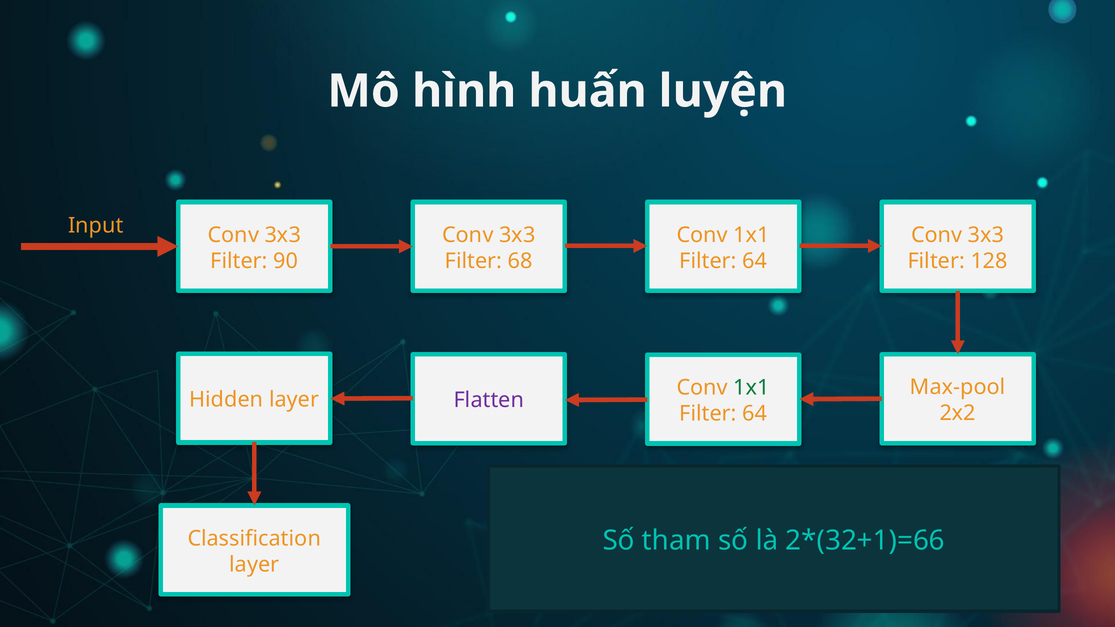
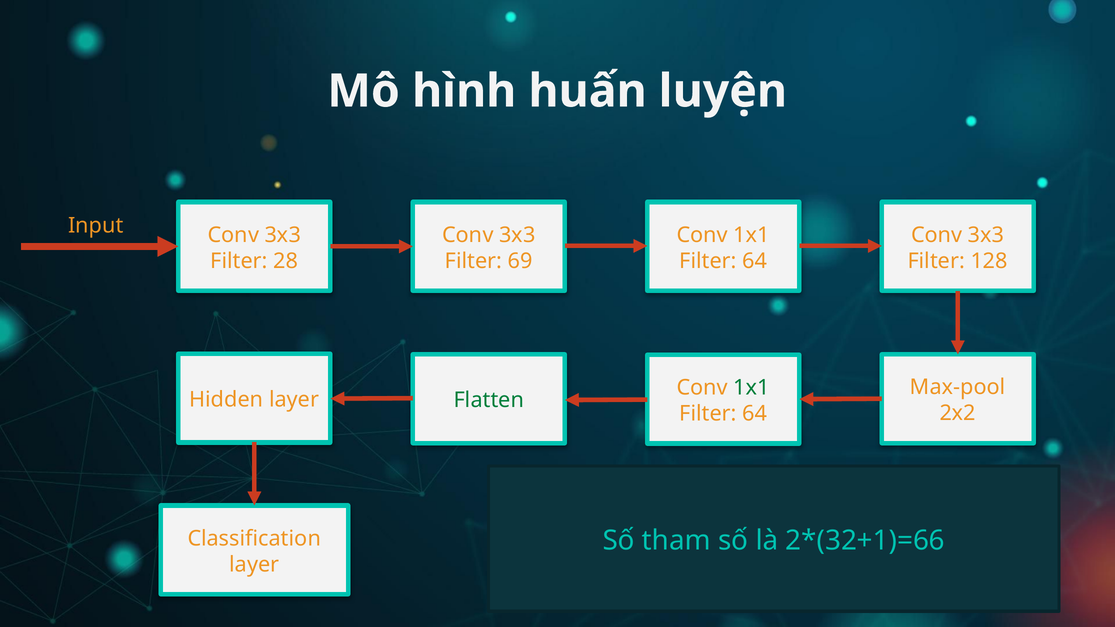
90: 90 -> 28
68: 68 -> 69
Flatten colour: purple -> green
